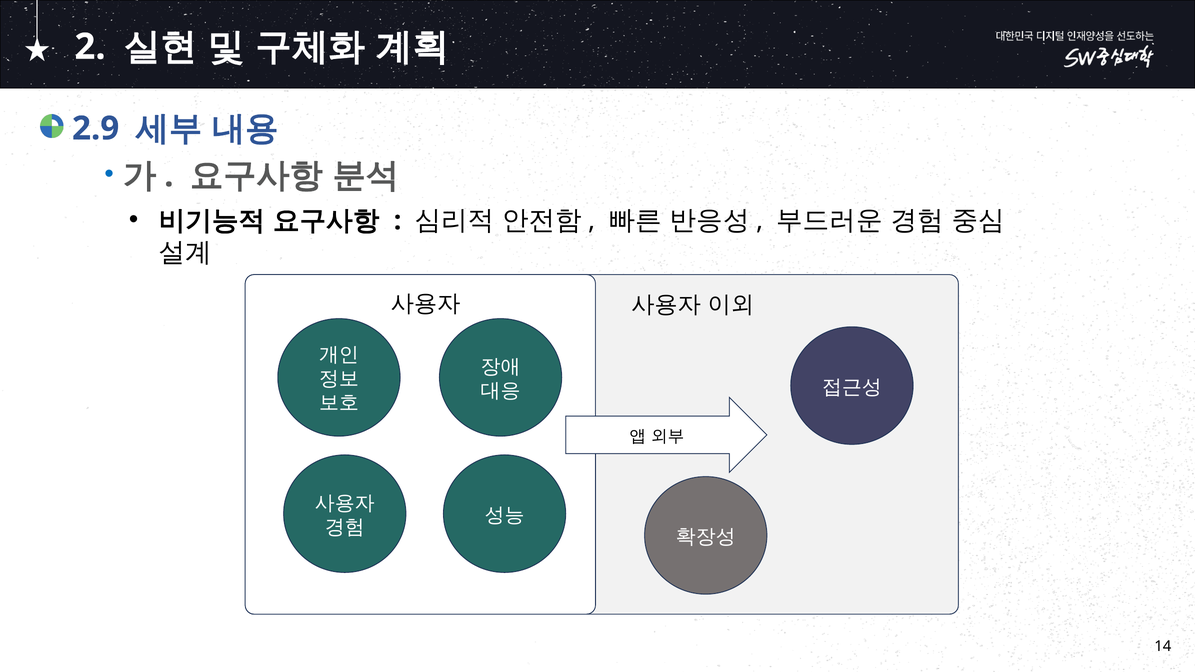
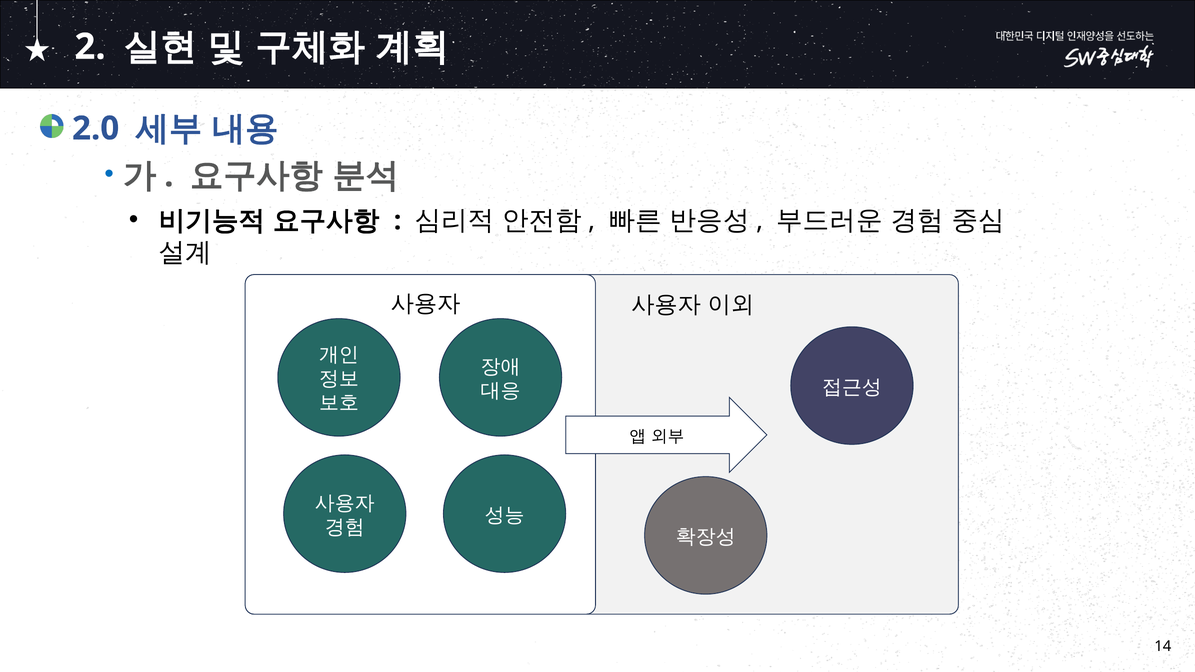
2.9: 2.9 -> 2.0
